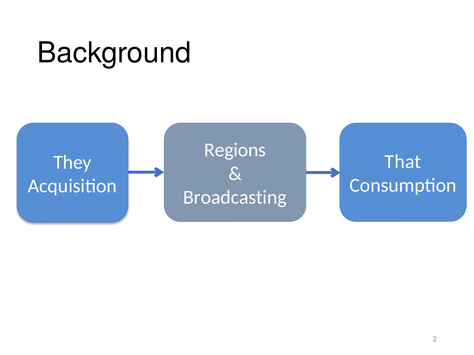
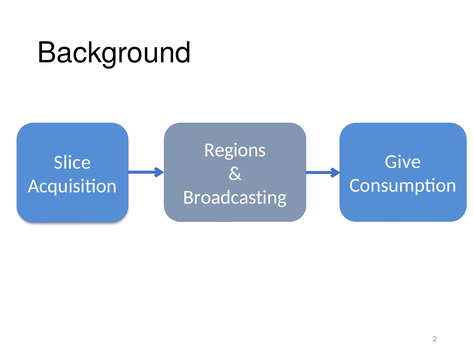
That: That -> Give
They: They -> Slice
